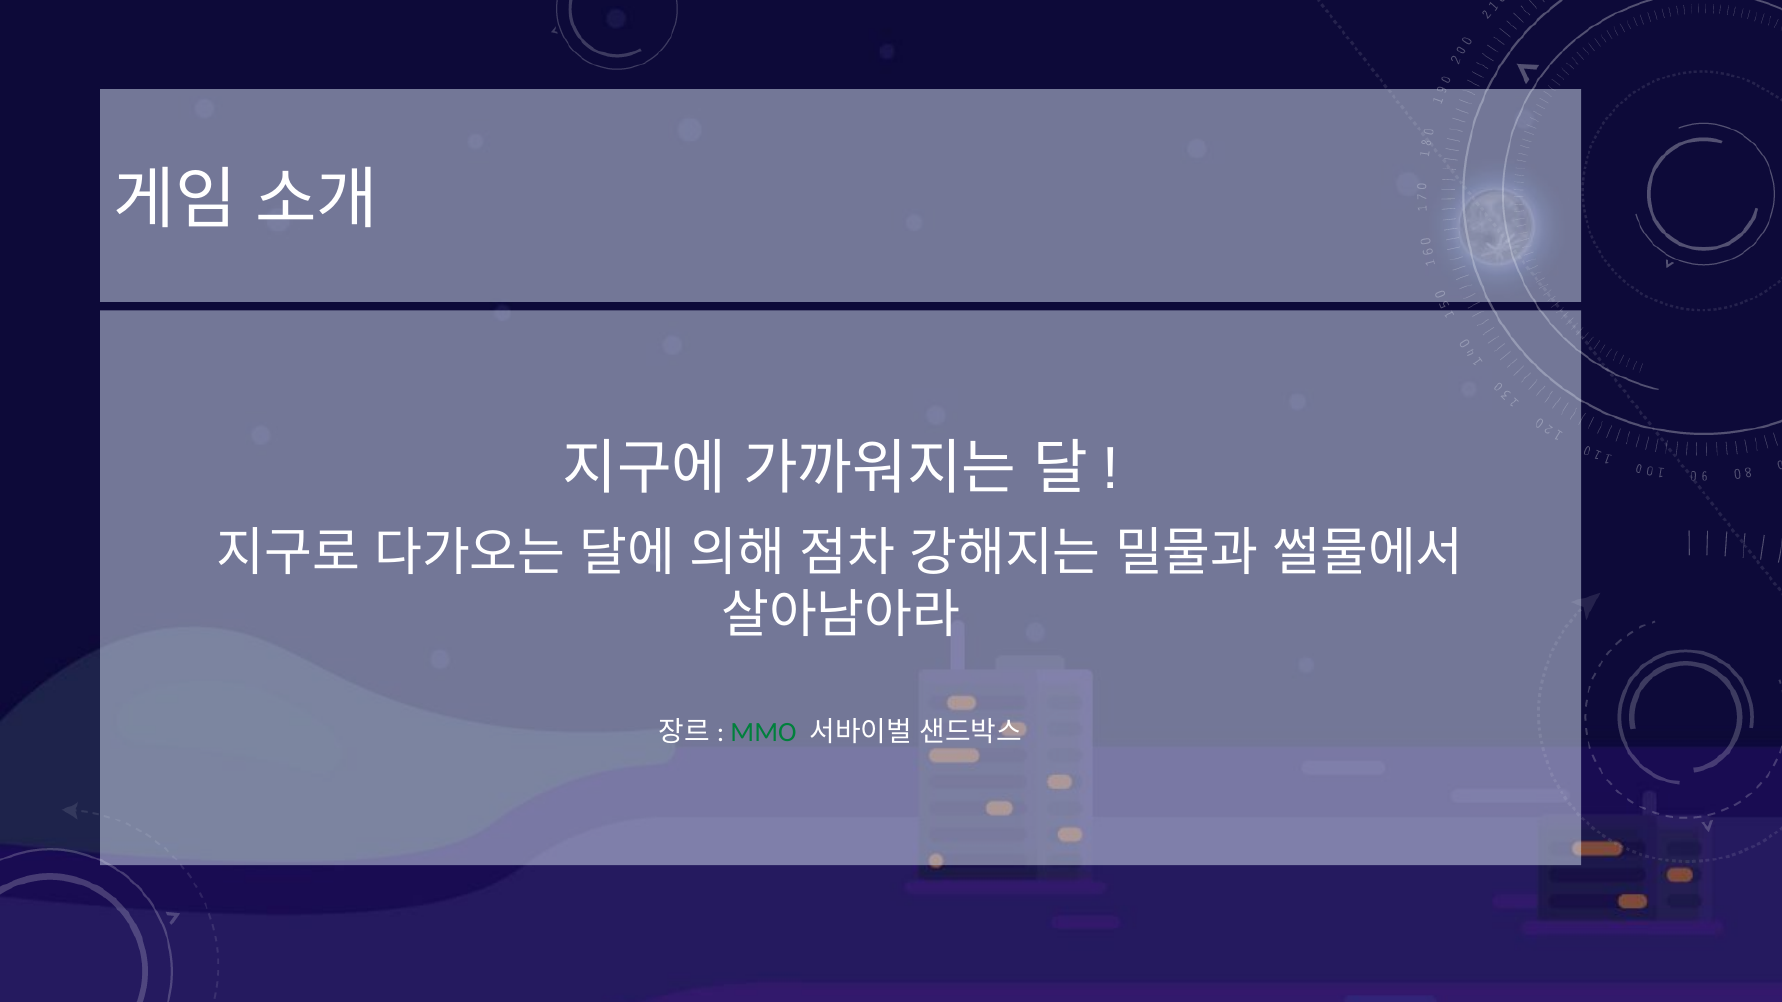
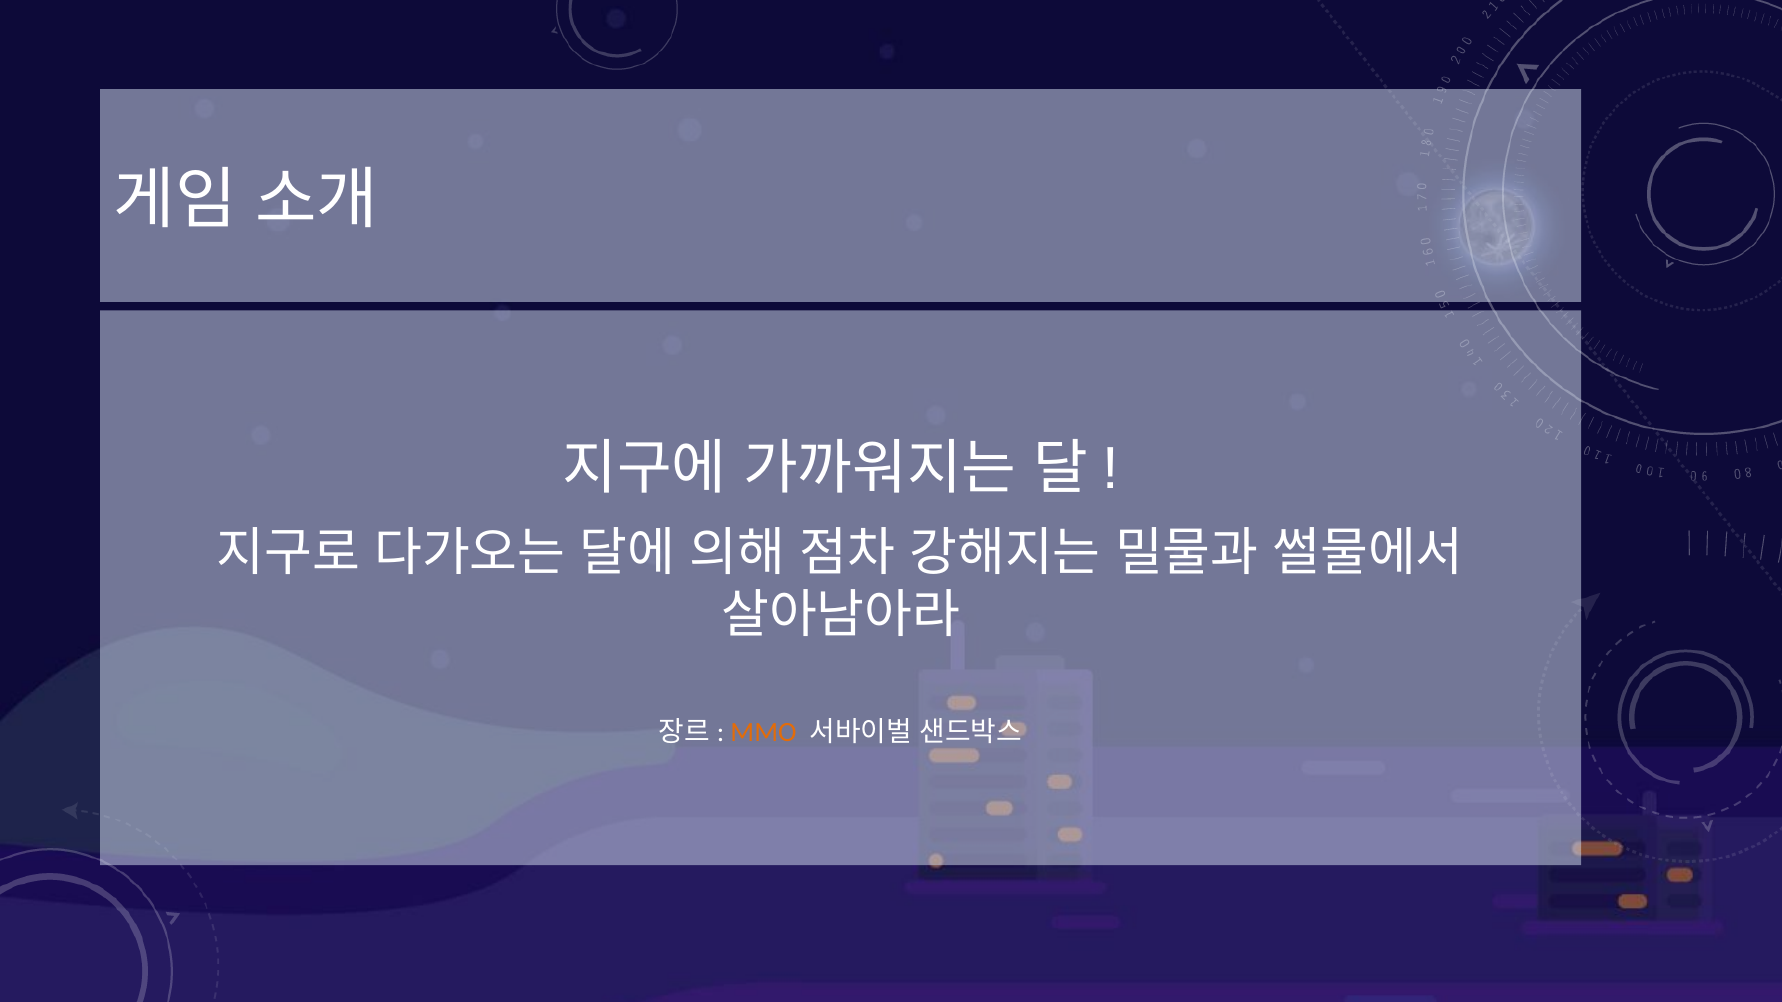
MMO colour: green -> orange
